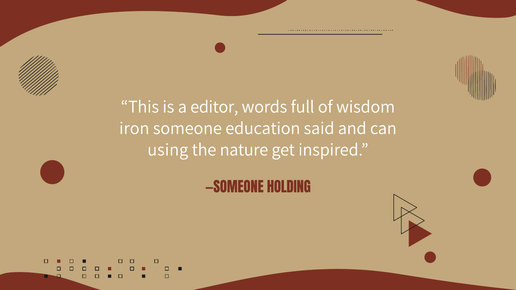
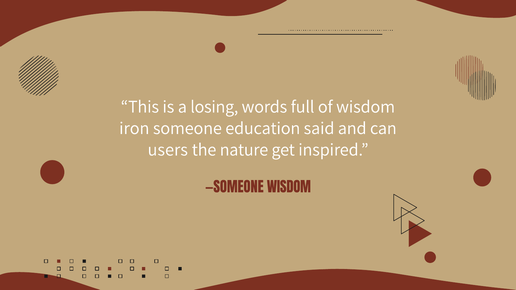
editor: editor -> losing
using: using -> users
—SOMEONE HOLDING: HOLDING -> WISDOM
